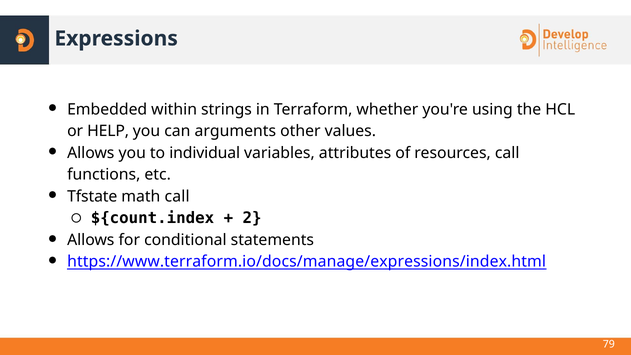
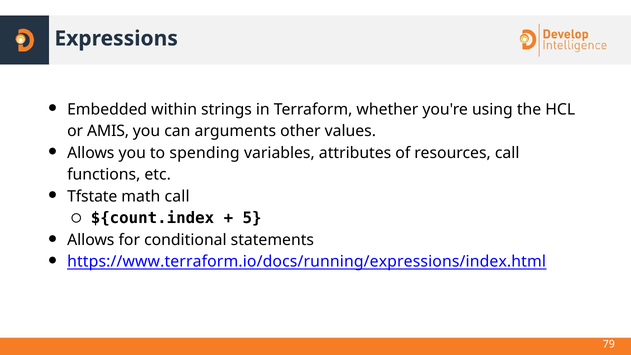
HELP: HELP -> AMIS
individual: individual -> spending
2: 2 -> 5
https://www.terraform.io/docs/manage/expressions/index.html: https://www.terraform.io/docs/manage/expressions/index.html -> https://www.terraform.io/docs/running/expressions/index.html
